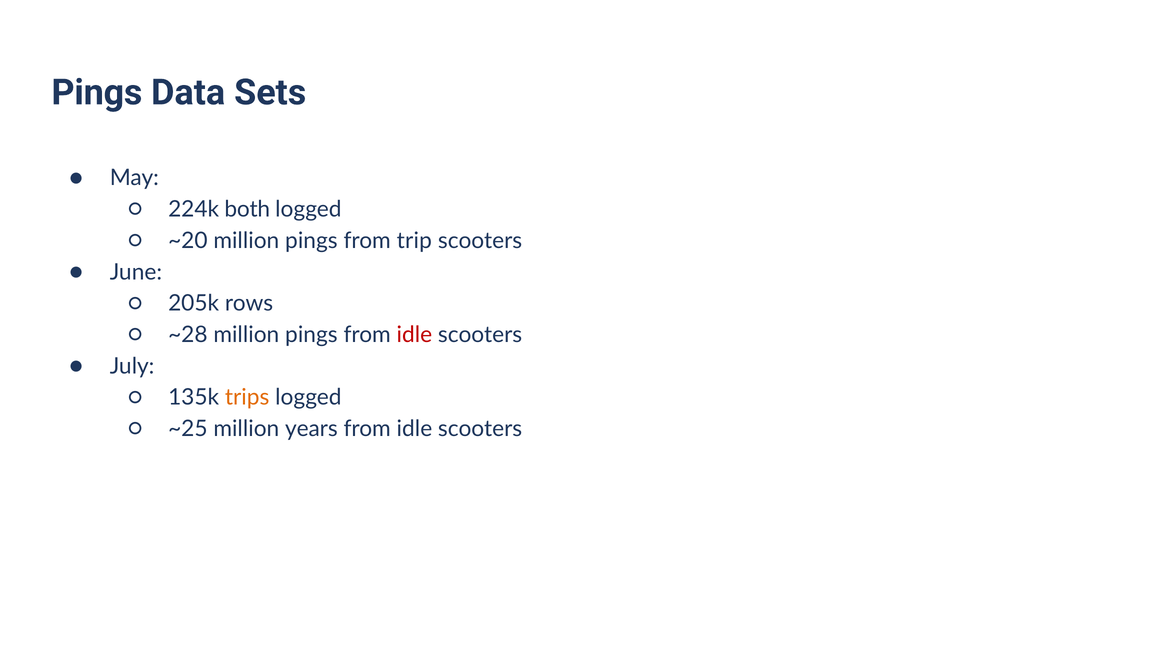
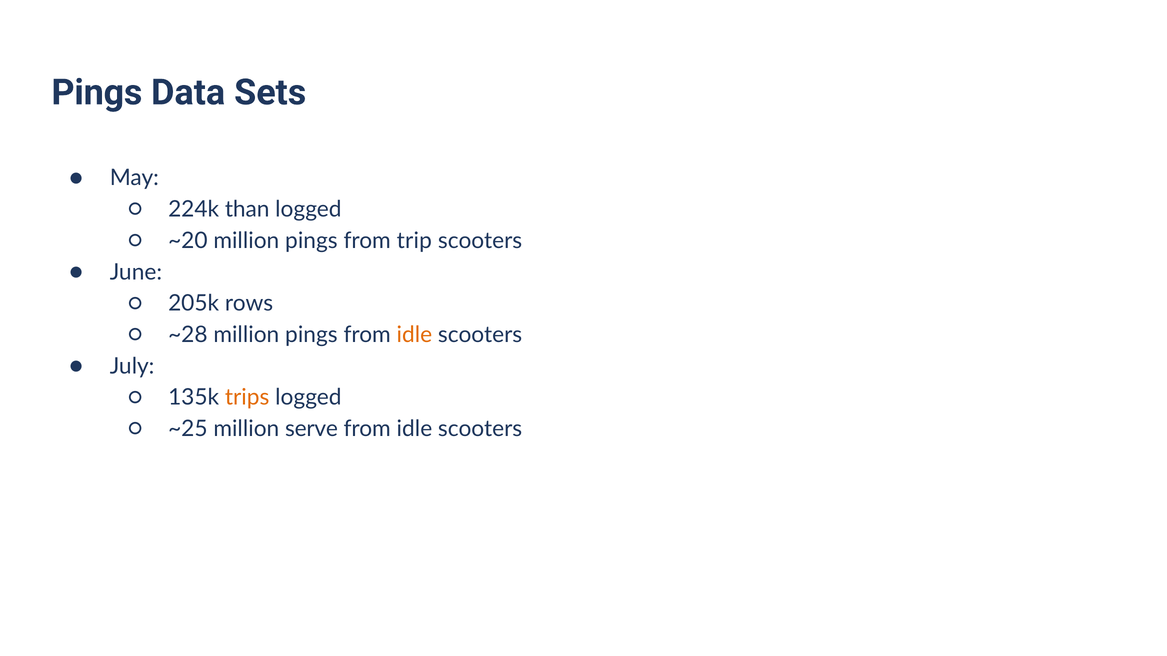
both: both -> than
idle at (414, 335) colour: red -> orange
years: years -> serve
